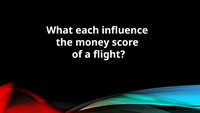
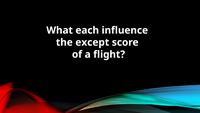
money: money -> except
